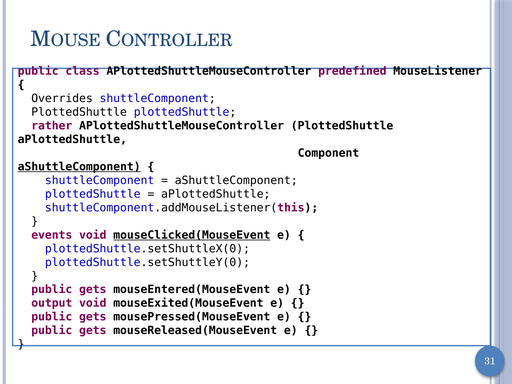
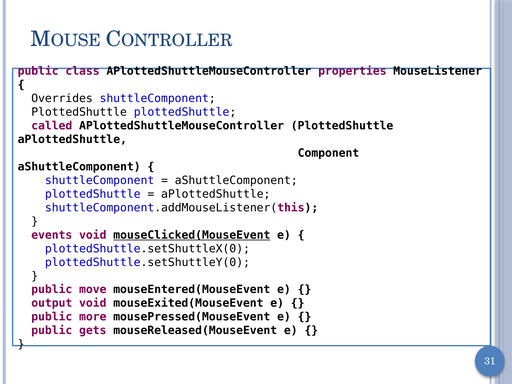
predefined: predefined -> properties
rather: rather -> called
aShuttleComponent at (79, 167) underline: present -> none
gets at (93, 290): gets -> move
gets at (93, 317): gets -> more
